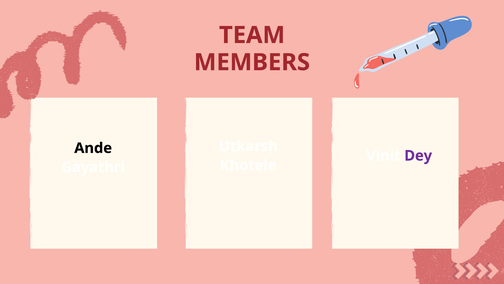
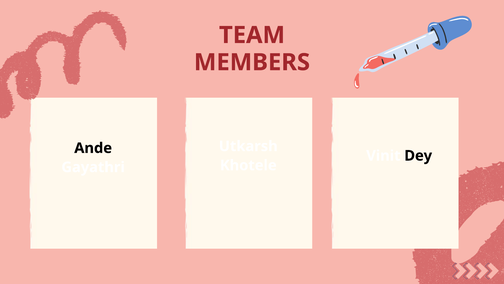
Dey colour: purple -> black
